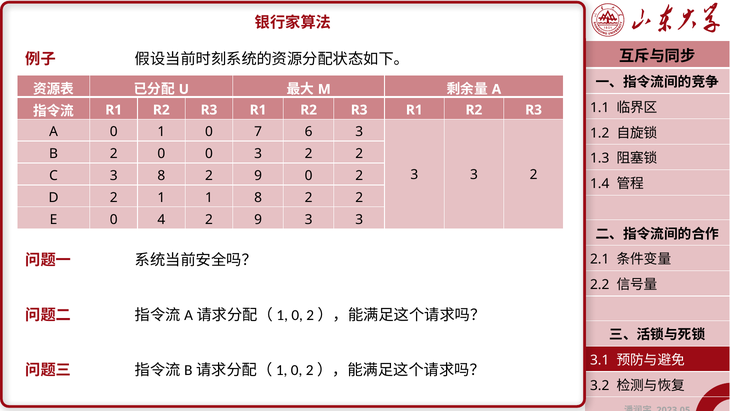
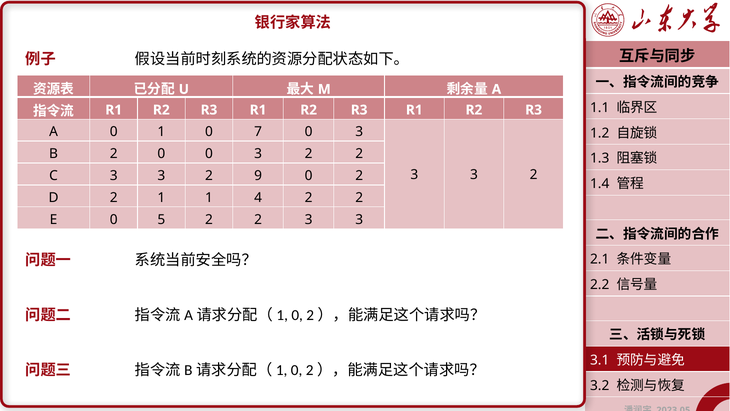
7 6: 6 -> 0
C 3 8: 8 -> 3
1 8: 8 -> 4
4: 4 -> 5
9 at (258, 219): 9 -> 2
